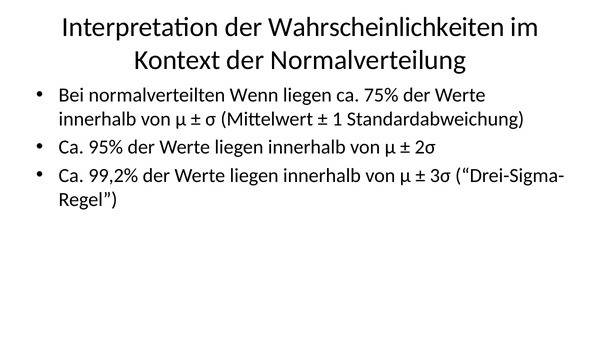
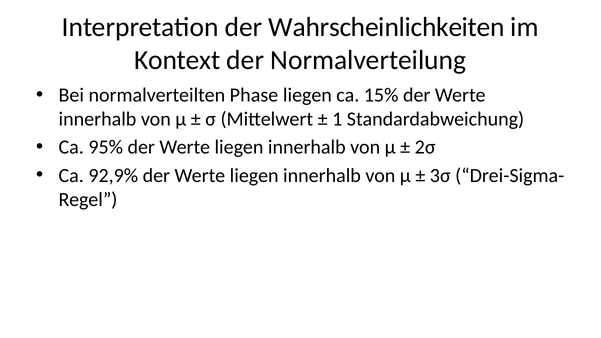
Wenn: Wenn -> Phase
75%: 75% -> 15%
99,2%: 99,2% -> 92,9%
